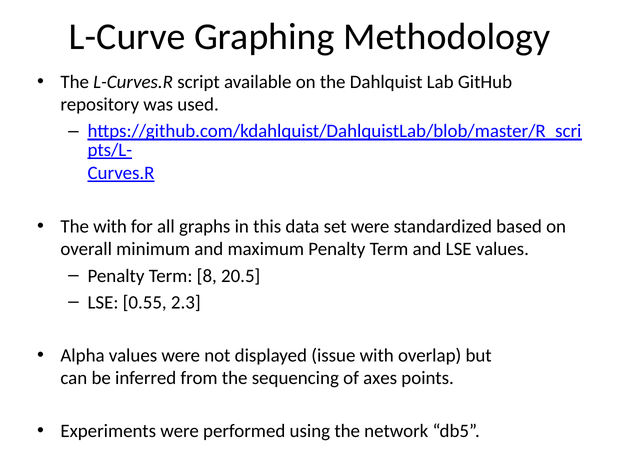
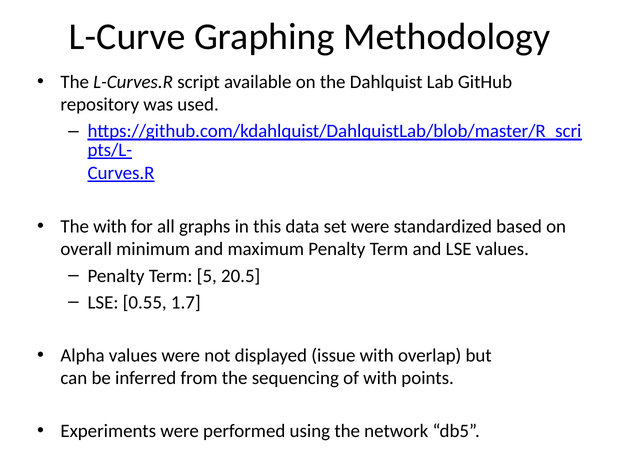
8: 8 -> 5
2.3: 2.3 -> 1.7
of axes: axes -> with
